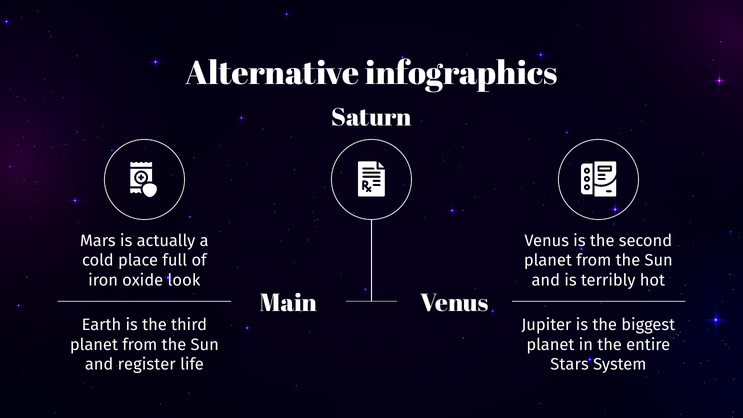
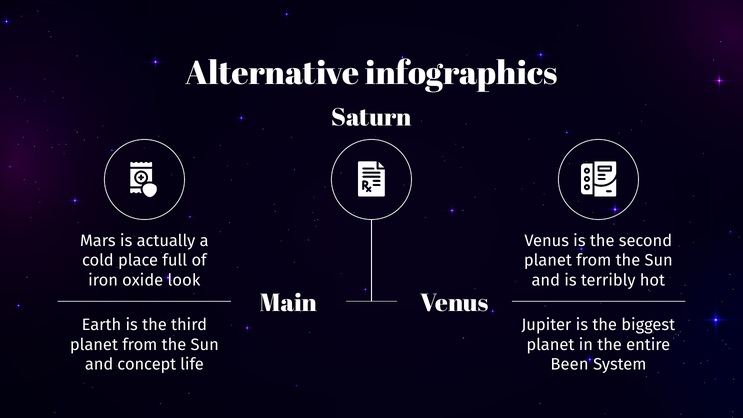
register: register -> concept
Stars: Stars -> Been
